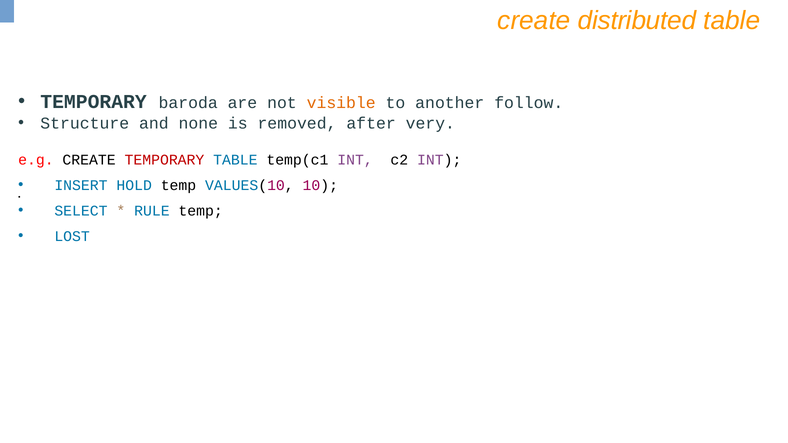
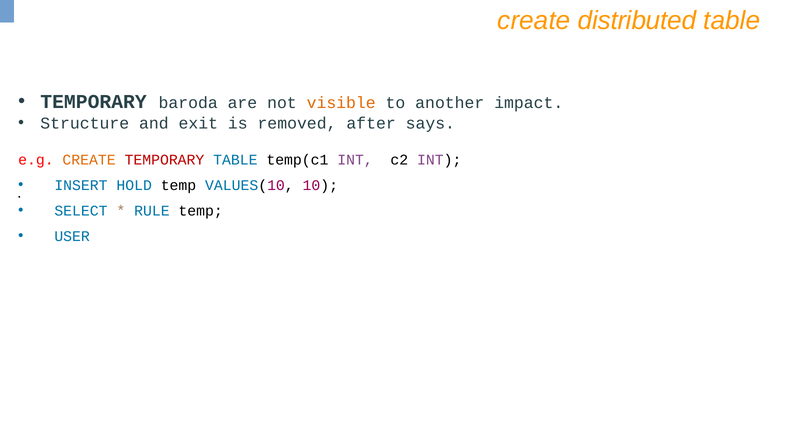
follow: follow -> impact
none: none -> exit
very: very -> says
CREATE at (89, 160) colour: black -> orange
LOST: LOST -> USER
